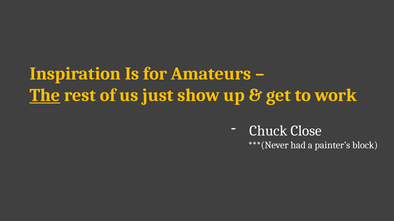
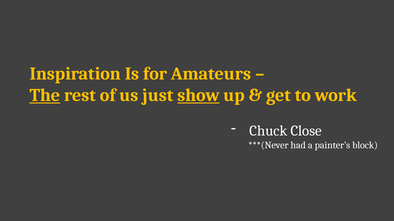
show underline: none -> present
